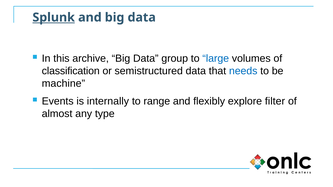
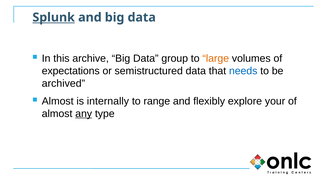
large colour: blue -> orange
classification: classification -> expectations
machine: machine -> archived
Events at (58, 101): Events -> Almost
filter: filter -> your
any underline: none -> present
